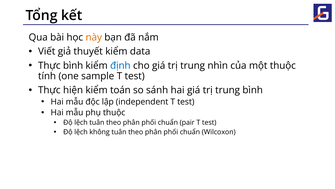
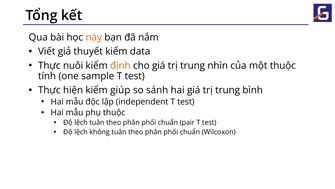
Thực bình: bình -> nuôi
định colour: blue -> orange
toán: toán -> giúp
